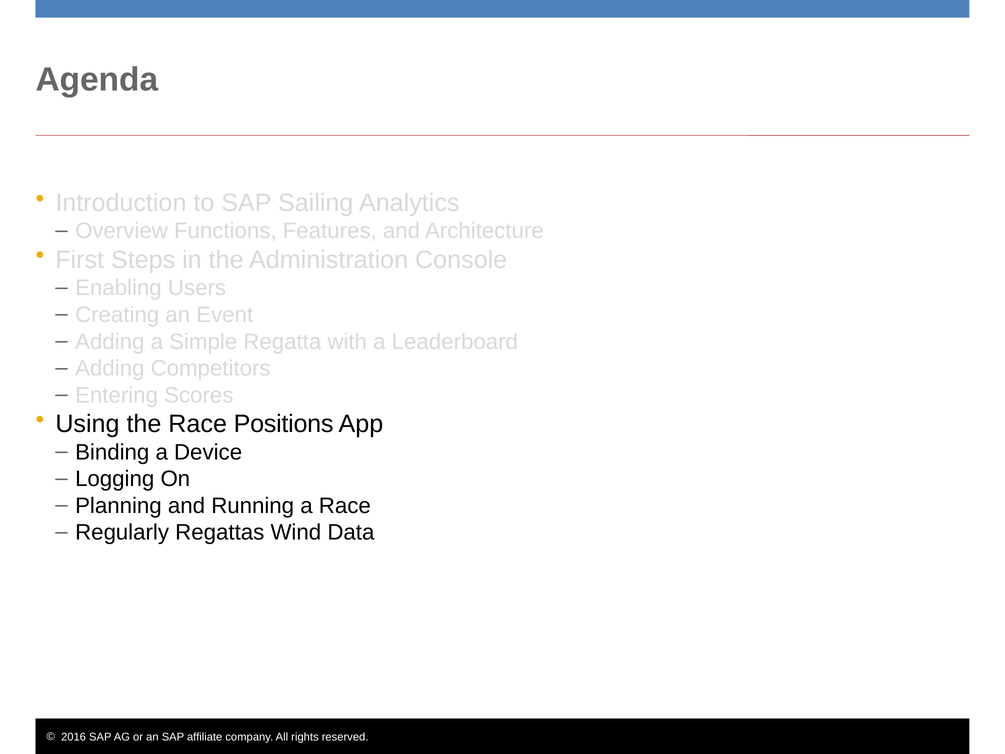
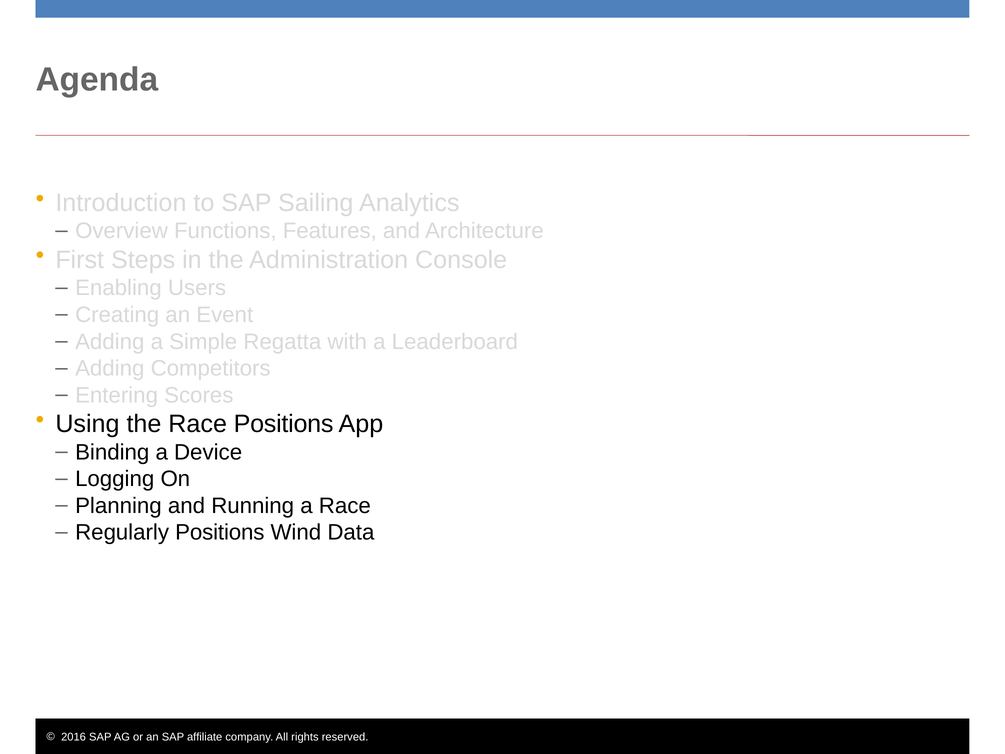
Regularly Regattas: Regattas -> Positions
